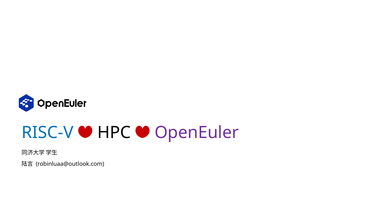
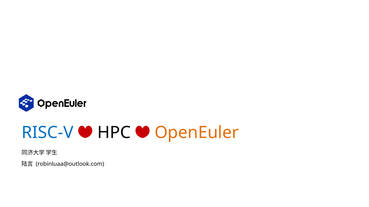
OpenEuler colour: purple -> orange
